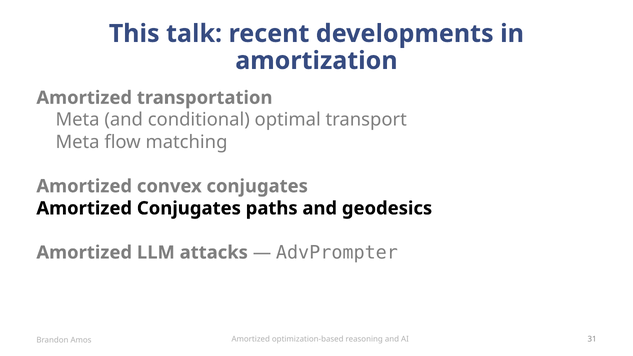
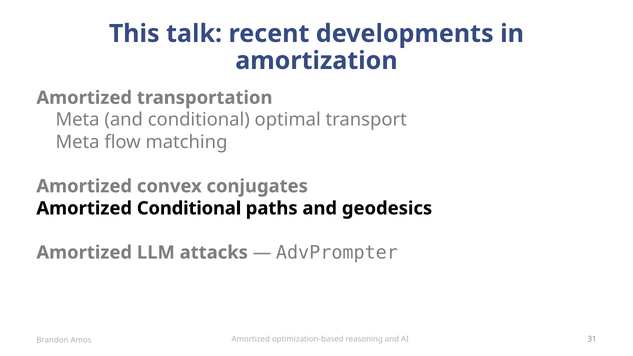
Amortized Conjugates: Conjugates -> Conditional
